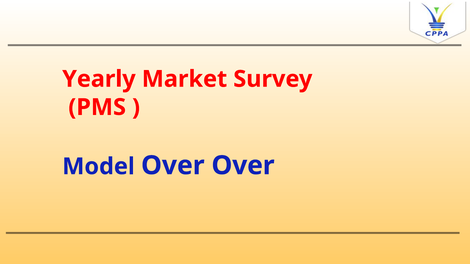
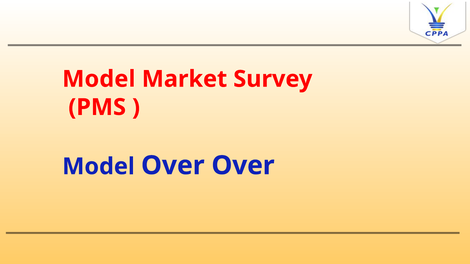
Yearly at (99, 79): Yearly -> Model
